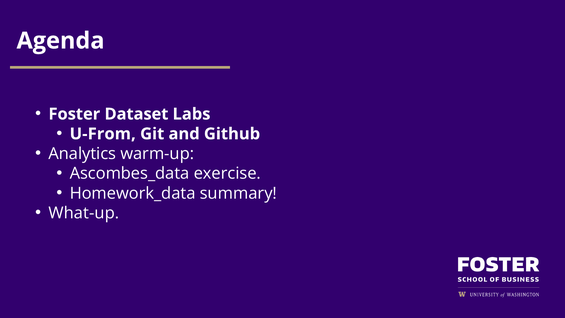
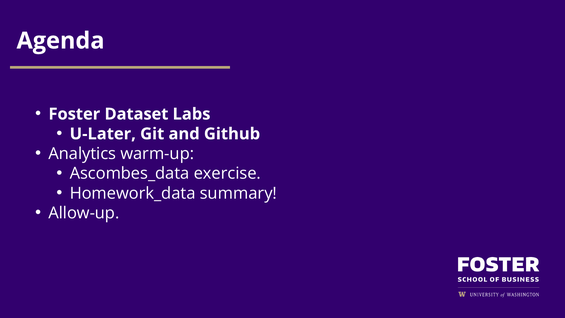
U-From: U-From -> U-Later
What-up: What-up -> Allow-up
